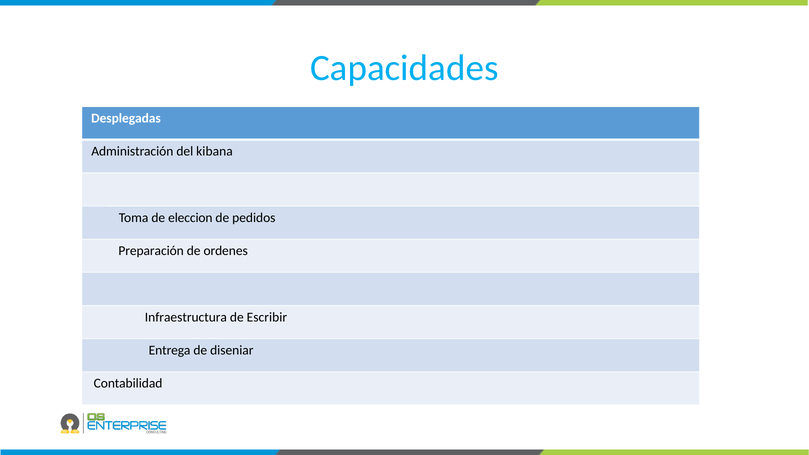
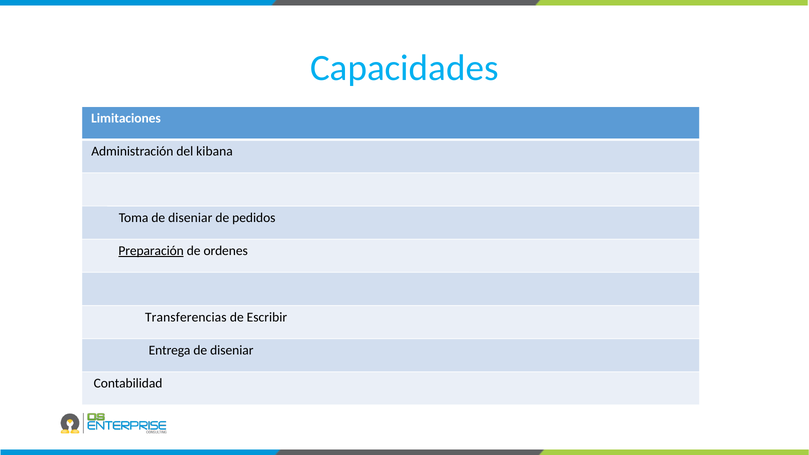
Desplegadas: Desplegadas -> Limitaciones
Toma de eleccion: eleccion -> diseniar
Preparación underline: none -> present
Infraestructura: Infraestructura -> Transferencias
